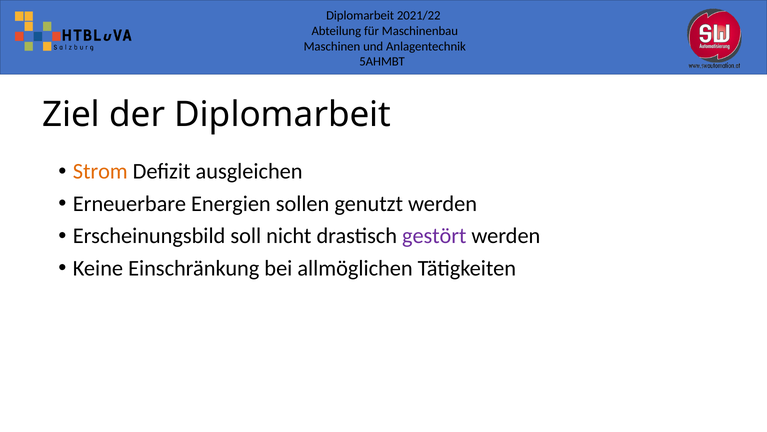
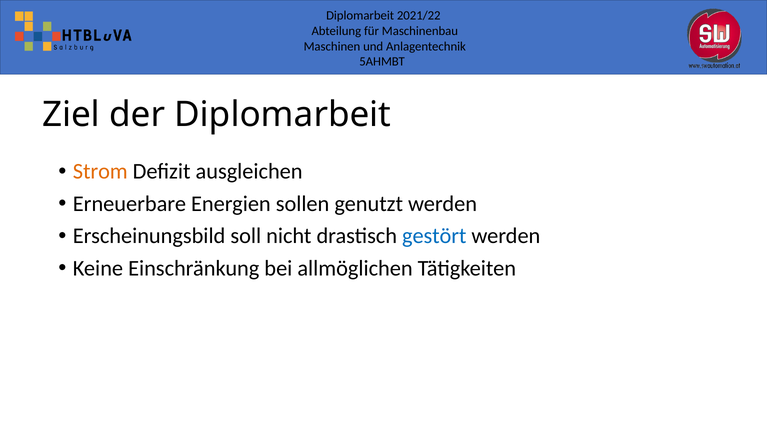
gestört colour: purple -> blue
